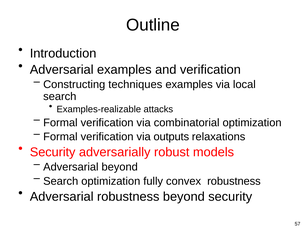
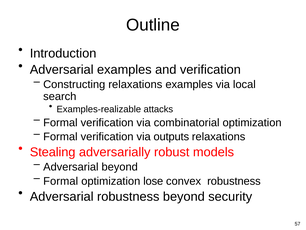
Constructing techniques: techniques -> relaxations
Security at (53, 152): Security -> Stealing
Search at (61, 181): Search -> Formal
fully: fully -> lose
